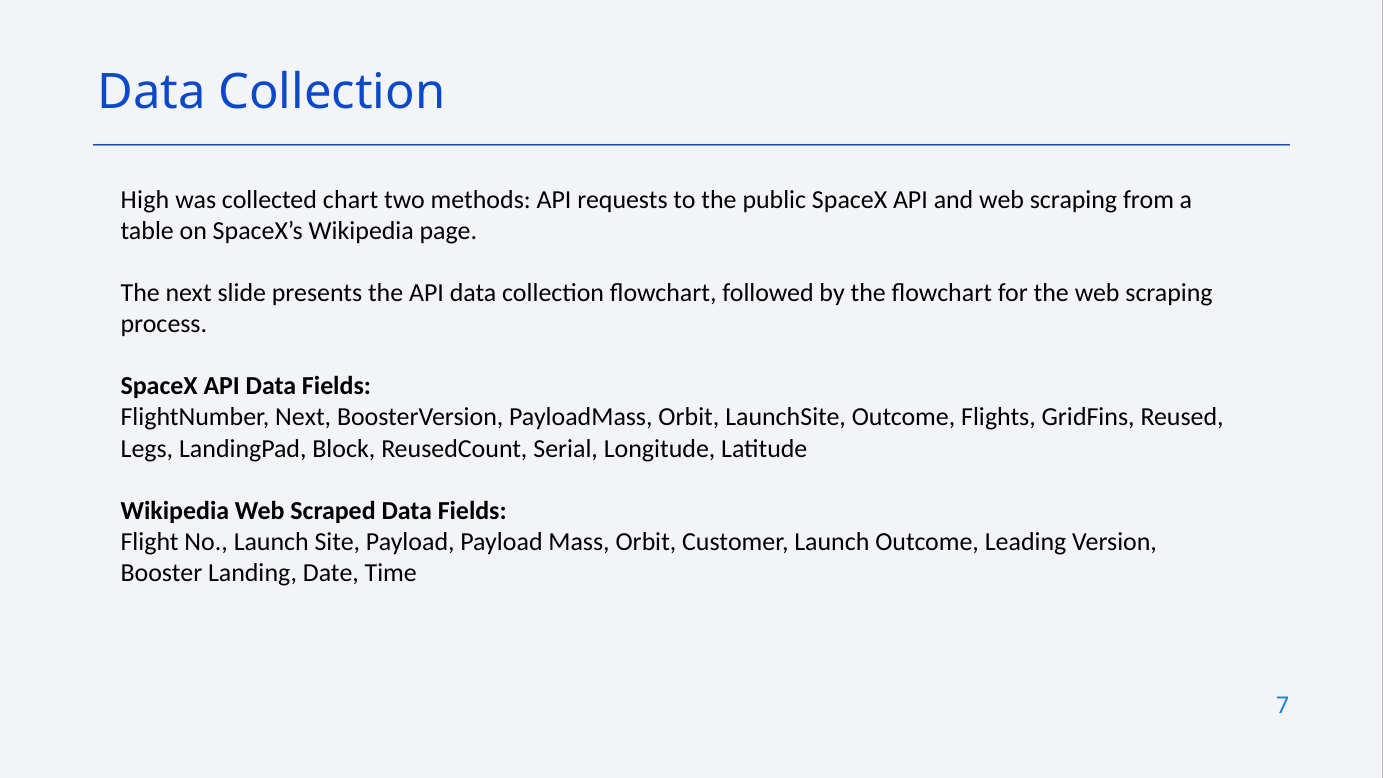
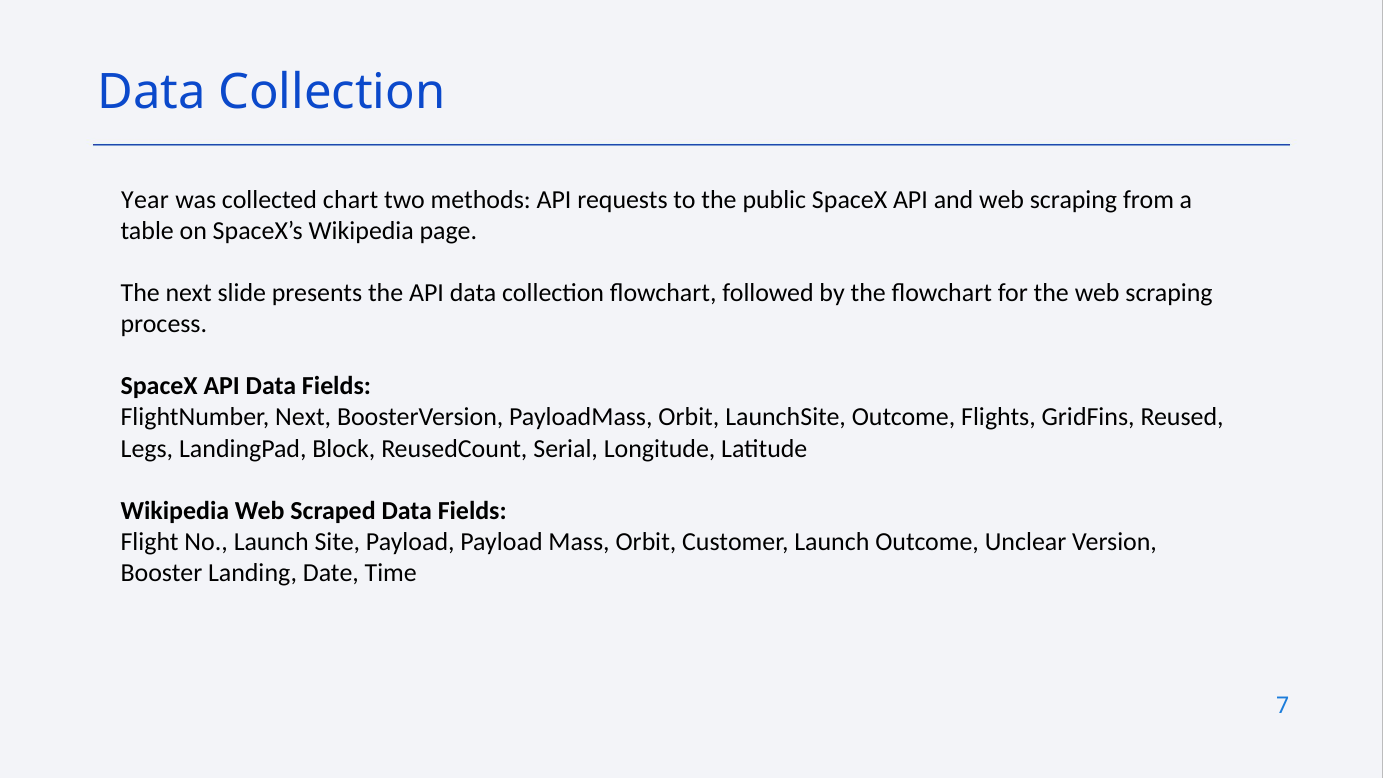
High: High -> Year
Leading: Leading -> Unclear
